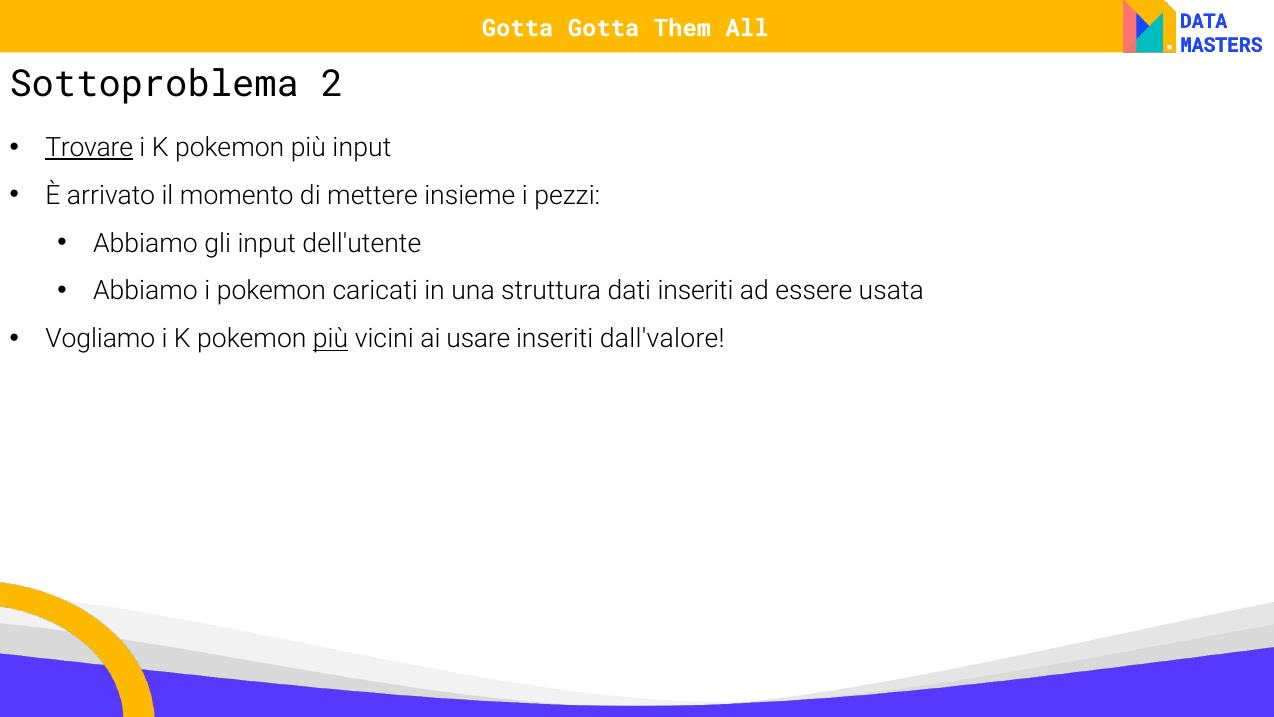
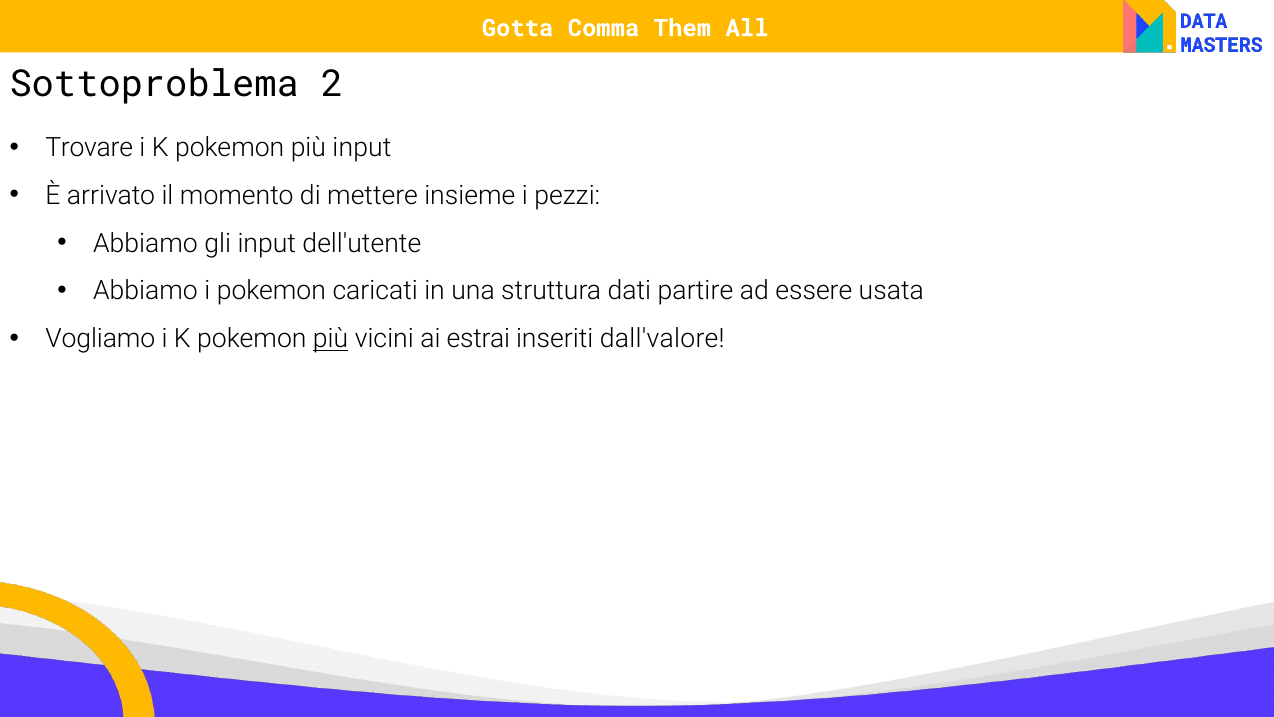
Gotta Gotta: Gotta -> Comma
Trovare underline: present -> none
dati inseriti: inseriti -> partire
usare: usare -> estrai
